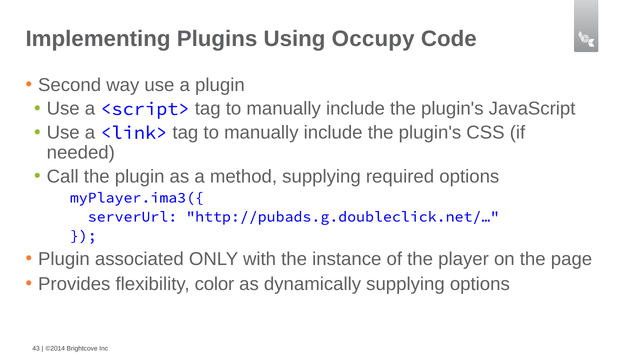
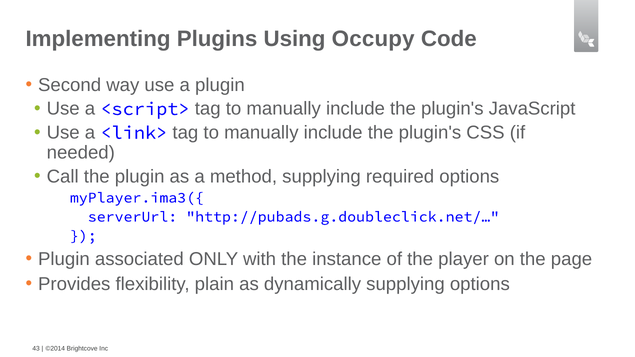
color: color -> plain
